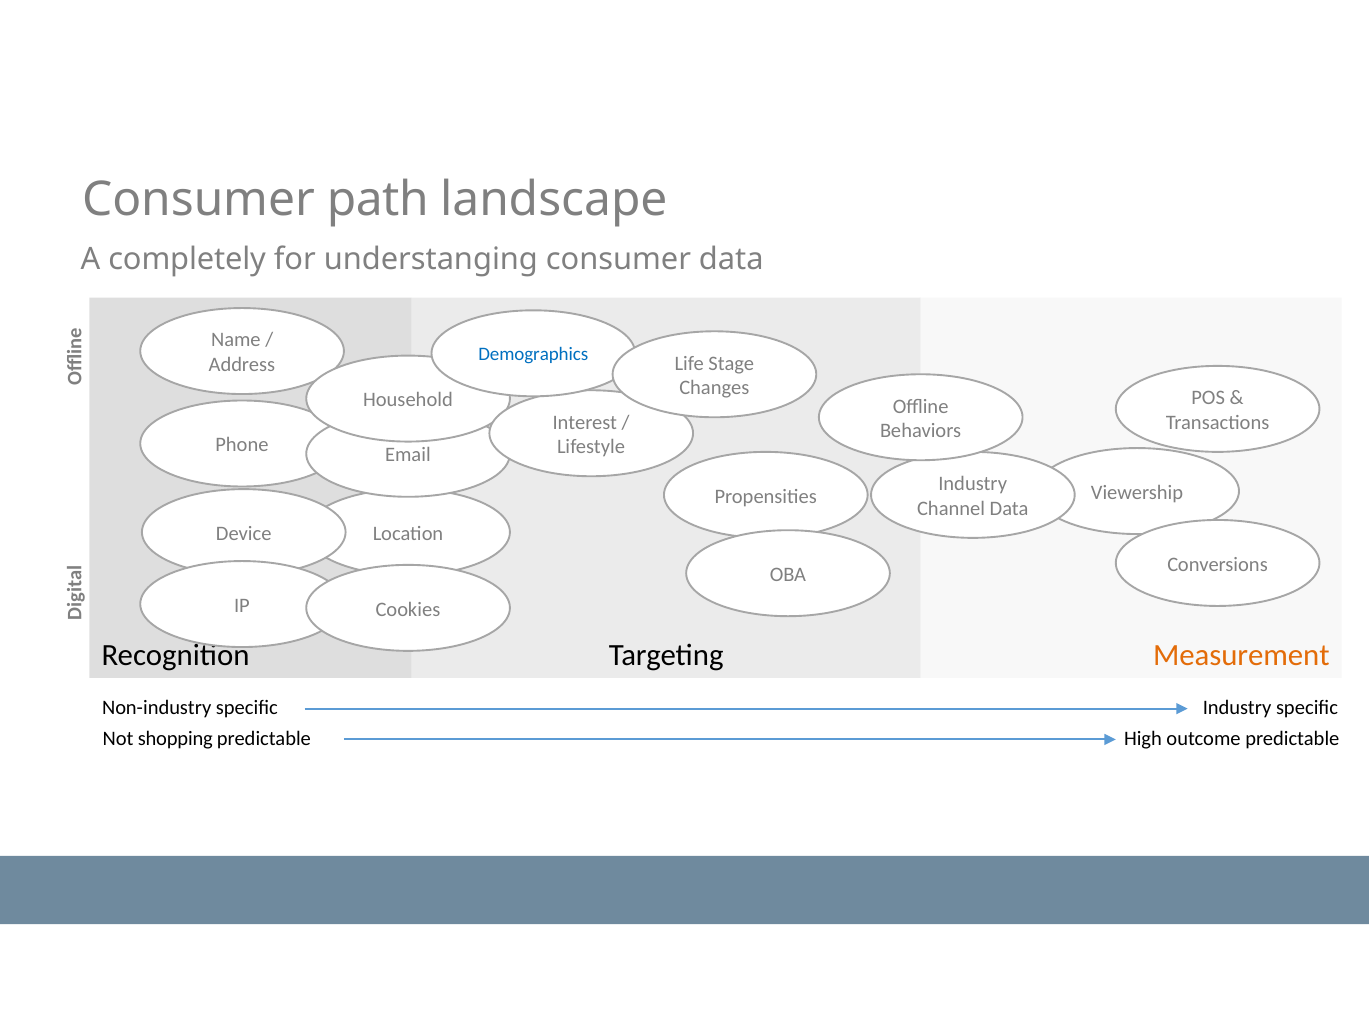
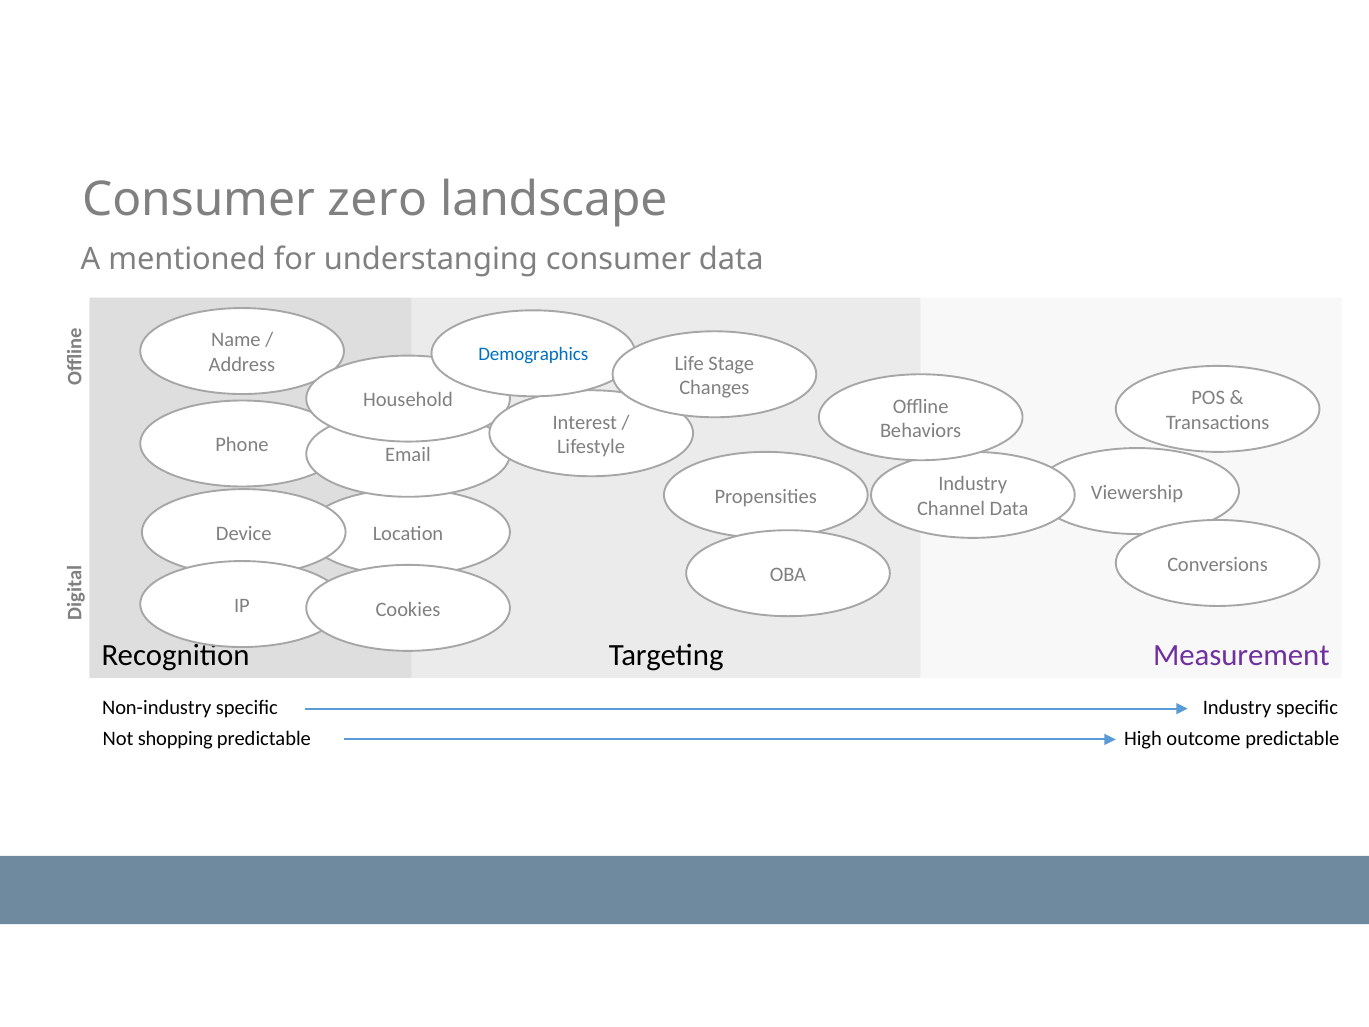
path: path -> zero
completely: completely -> mentioned
Measurement colour: orange -> purple
